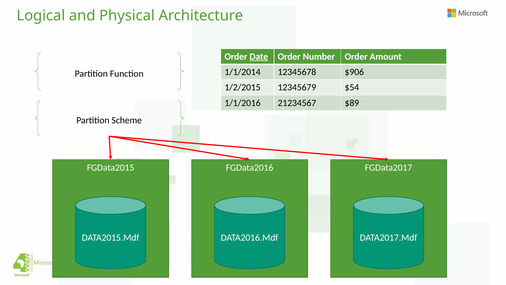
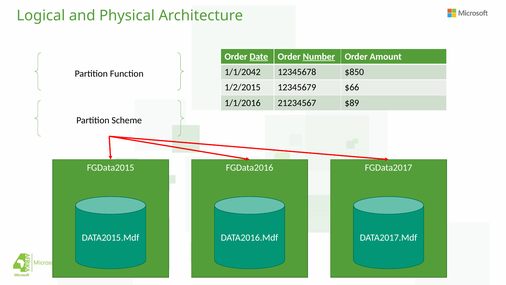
Number underline: none -> present
1/1/2014: 1/1/2014 -> 1/1/2042
$906: $906 -> $850
$54: $54 -> $66
